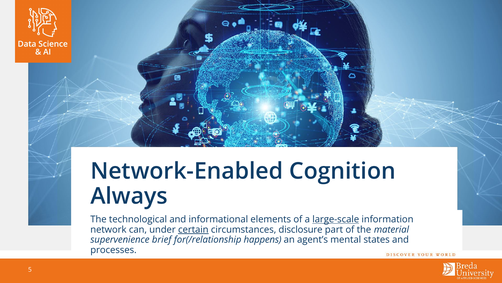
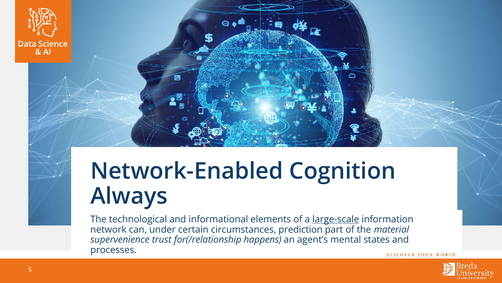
certain underline: present -> none
disclosure: disclosure -> prediction
brief: brief -> trust
